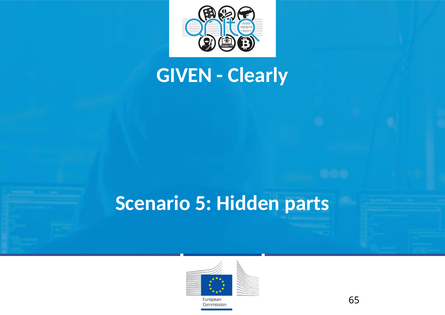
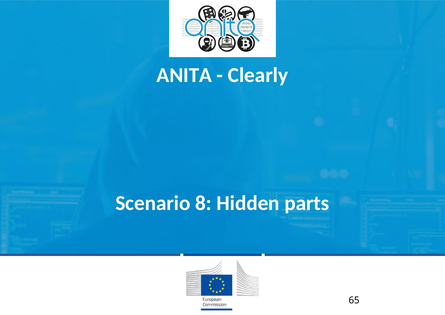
GIVEN: GIVEN -> ANITA
5: 5 -> 8
